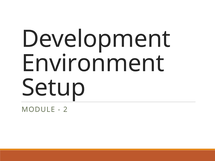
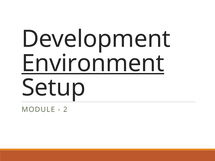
Environment underline: none -> present
